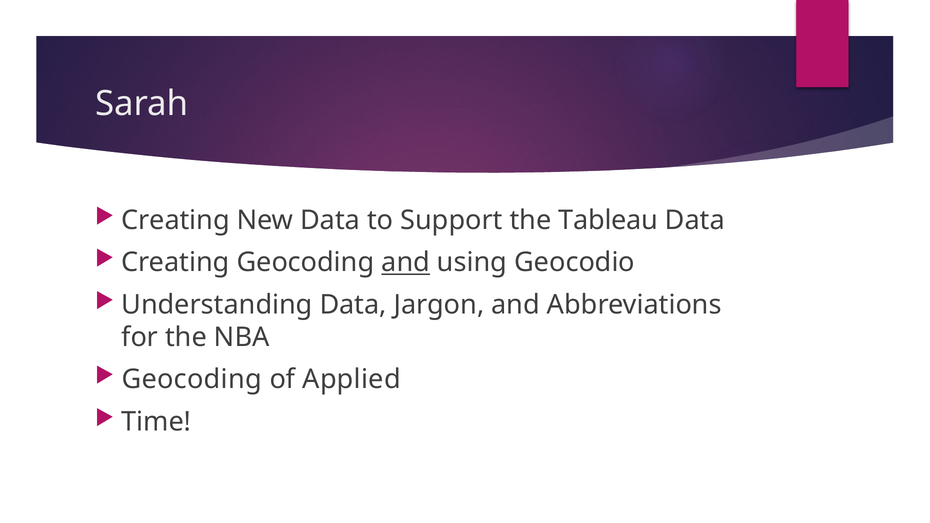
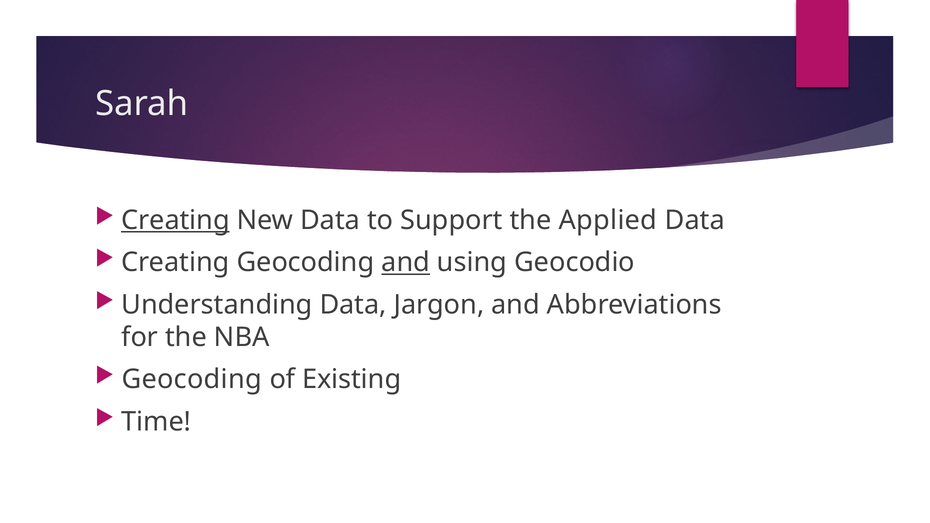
Creating at (175, 220) underline: none -> present
Tableau: Tableau -> Applied
Applied: Applied -> Existing
